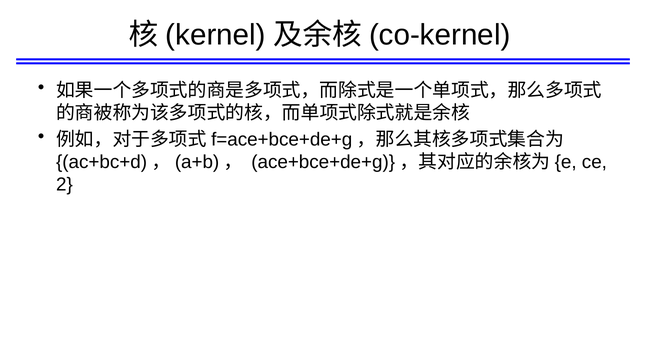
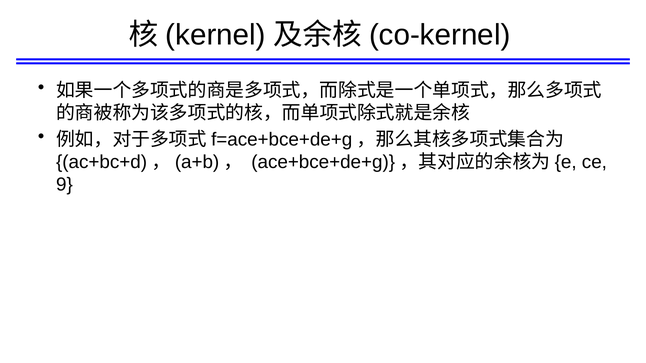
2: 2 -> 9
